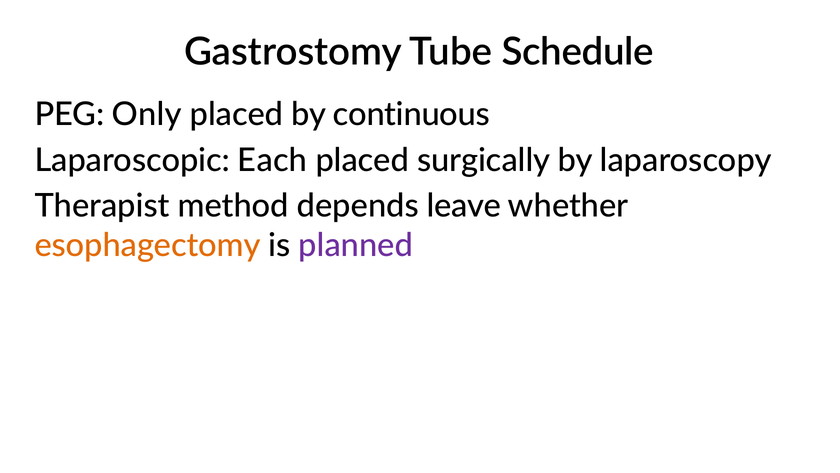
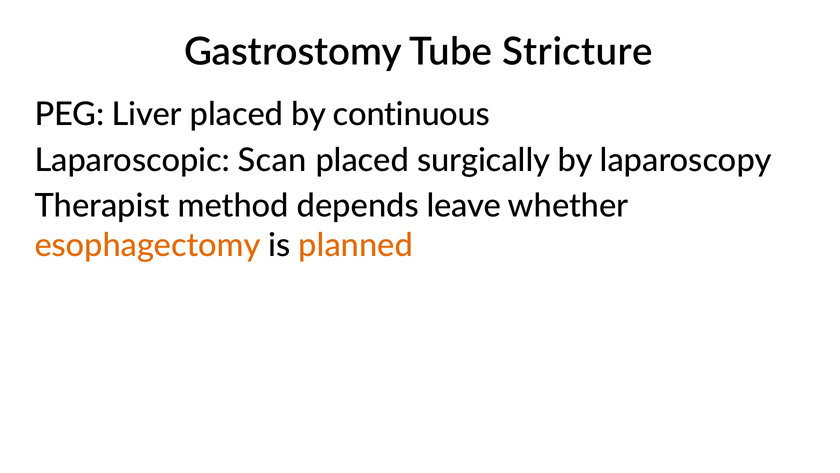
Schedule: Schedule -> Stricture
Only: Only -> Liver
Each: Each -> Scan
planned colour: purple -> orange
